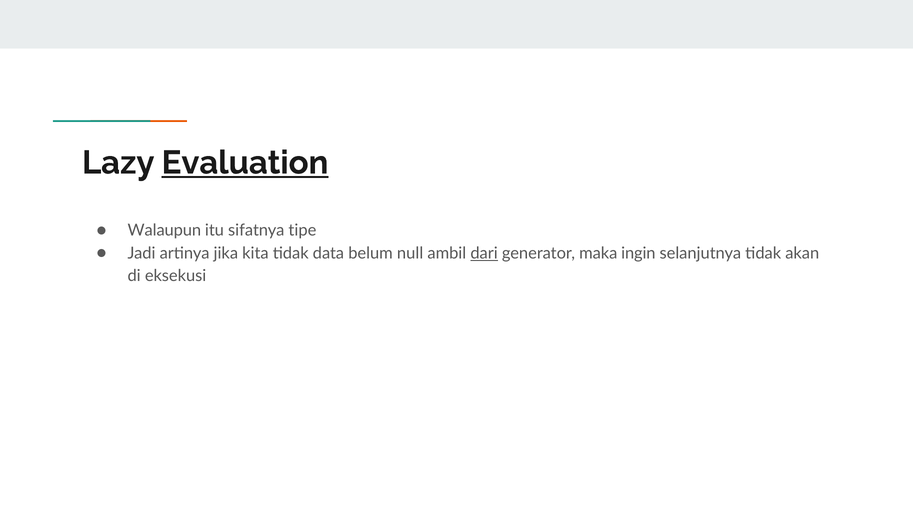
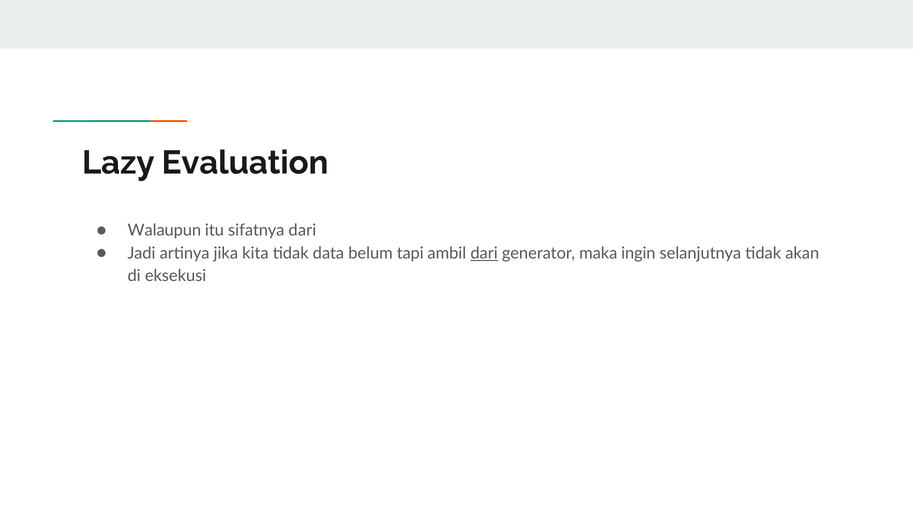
Evaluation underline: present -> none
sifatnya tipe: tipe -> dari
null: null -> tapi
